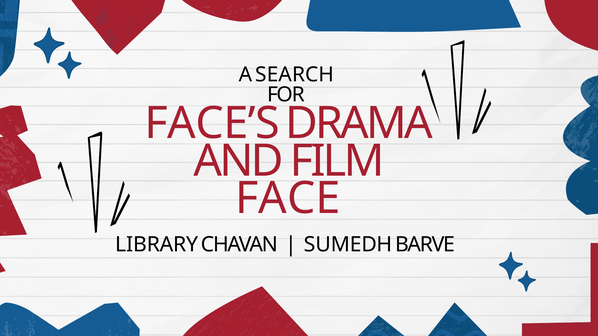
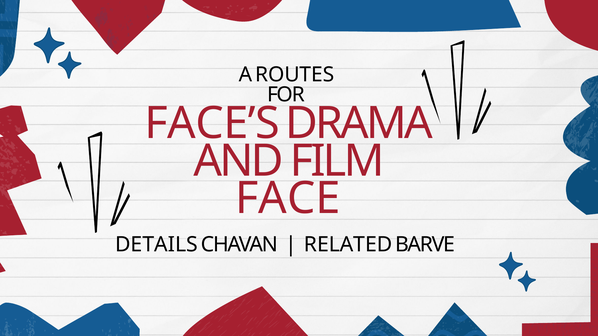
SEARCH: SEARCH -> ROUTES
LIBRARY: LIBRARY -> DETAILS
SUMEDH: SUMEDH -> RELATED
